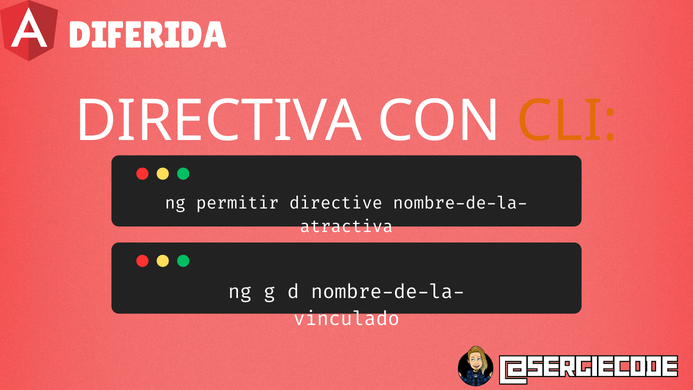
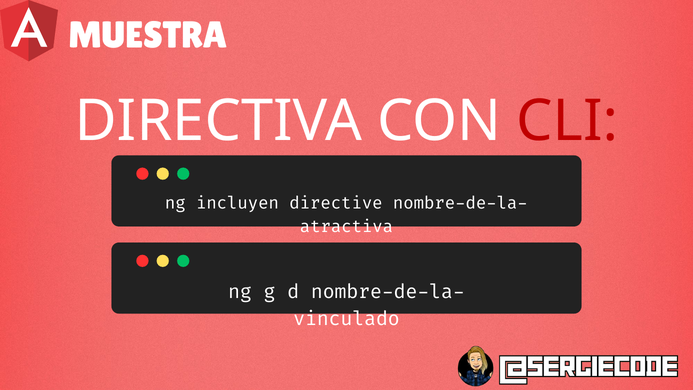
DIFERIDA: DIFERIDA -> MUESTRA
CLI colour: orange -> red
permitir: permitir -> incluyen
